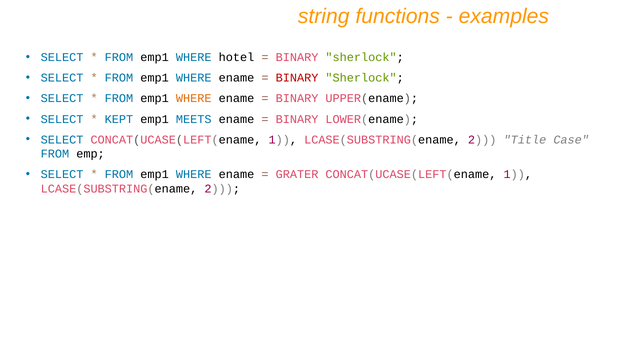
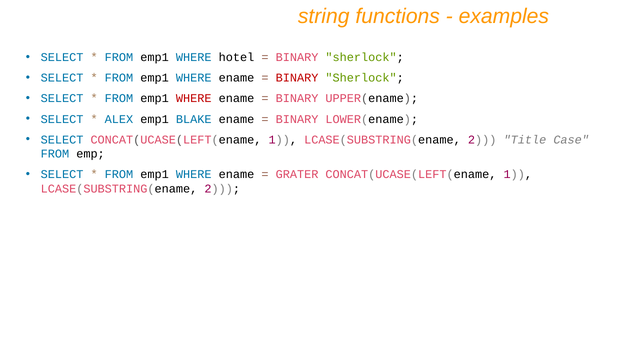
WHERE at (194, 99) colour: orange -> red
KEPT: KEPT -> ALEX
MEETS: MEETS -> BLAKE
